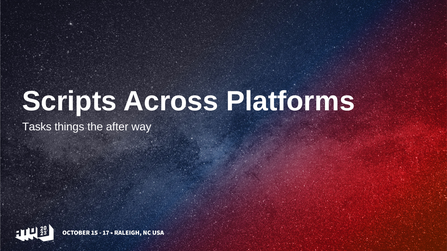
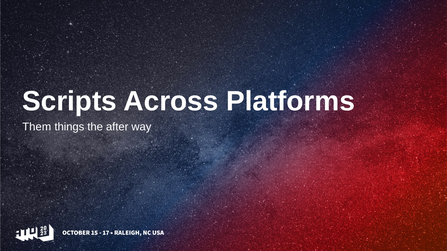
Tasks: Tasks -> Them
